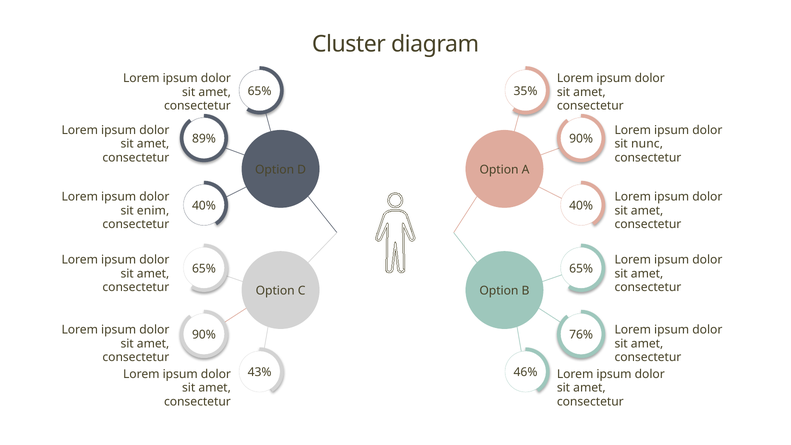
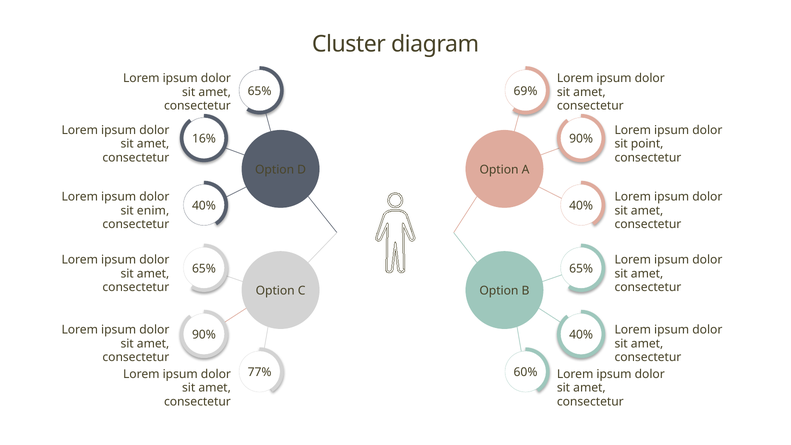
35%: 35% -> 69%
89%: 89% -> 16%
nunc: nunc -> point
76% at (581, 335): 76% -> 40%
43%: 43% -> 77%
46%: 46% -> 60%
